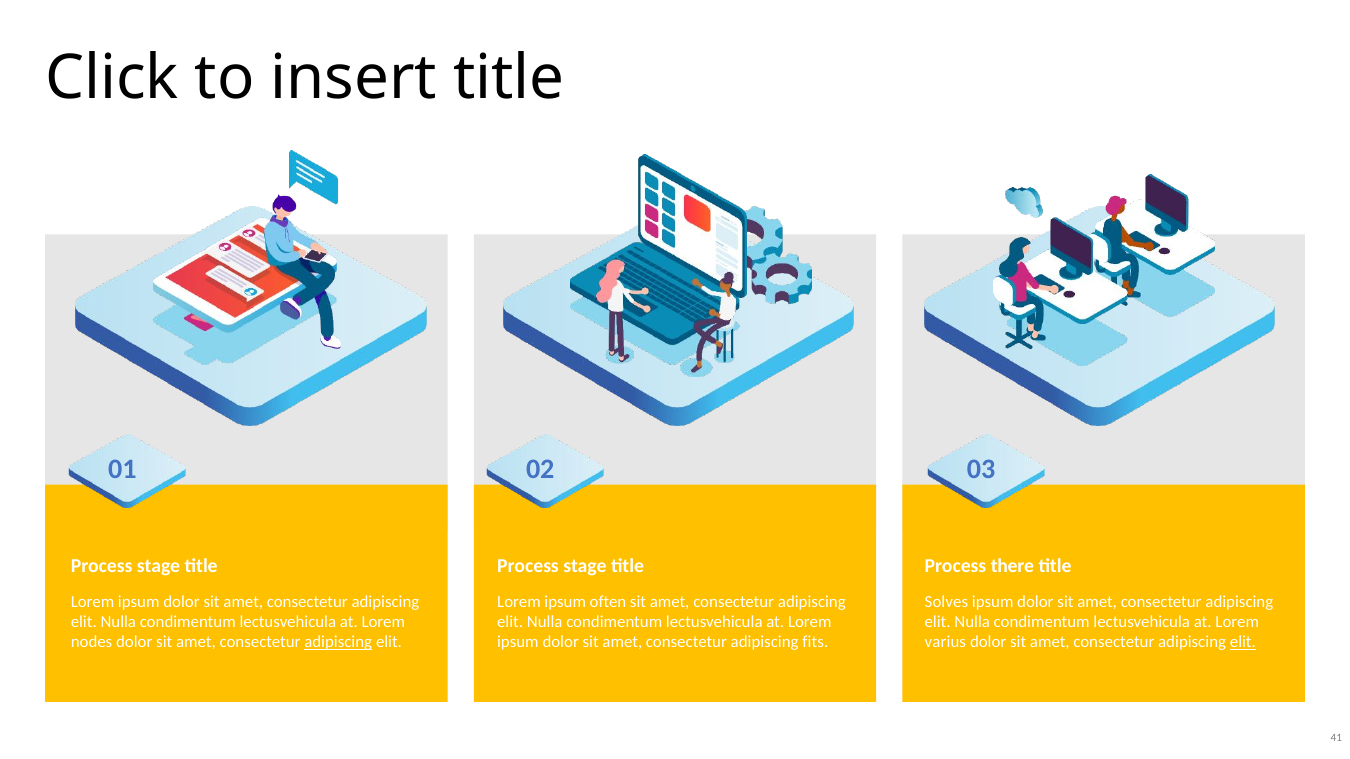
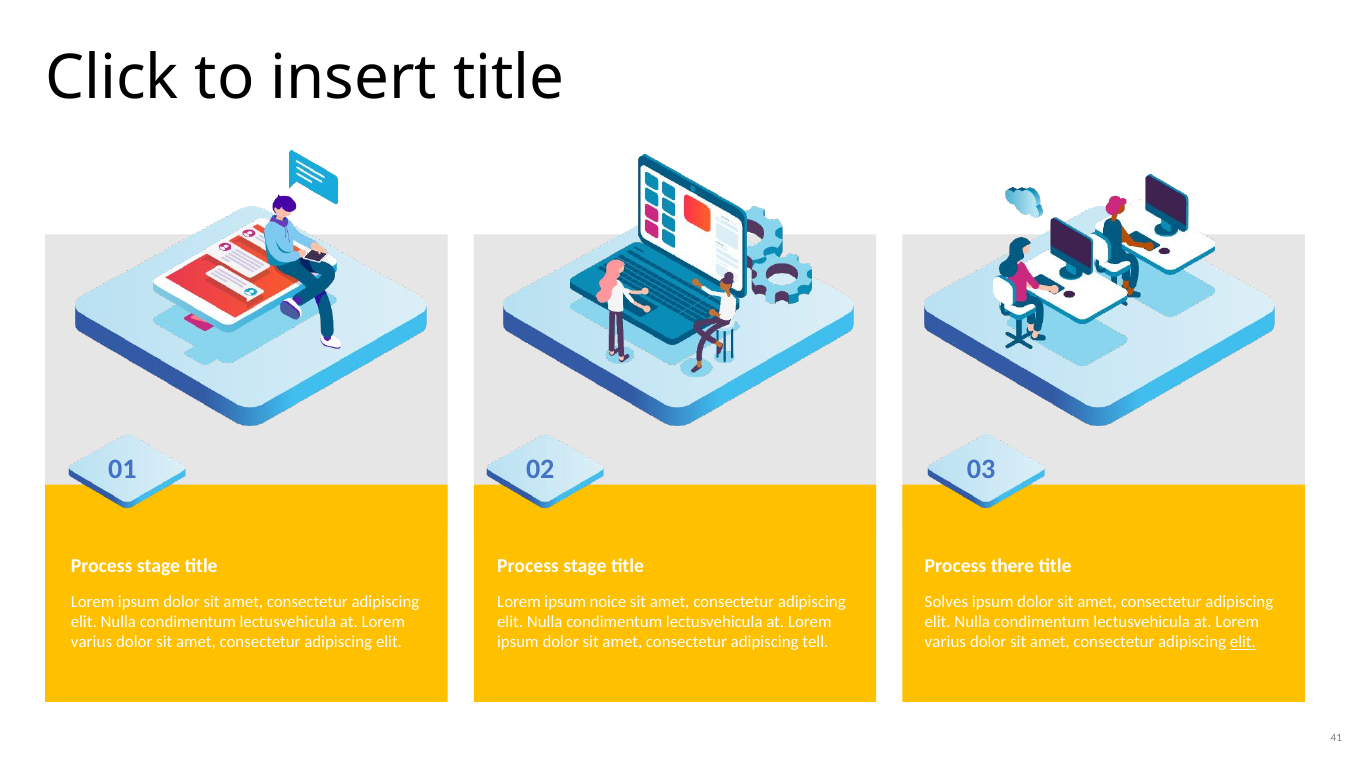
often: often -> noice
nodes at (92, 642): nodes -> varius
adipiscing at (338, 642) underline: present -> none
fits: fits -> tell
